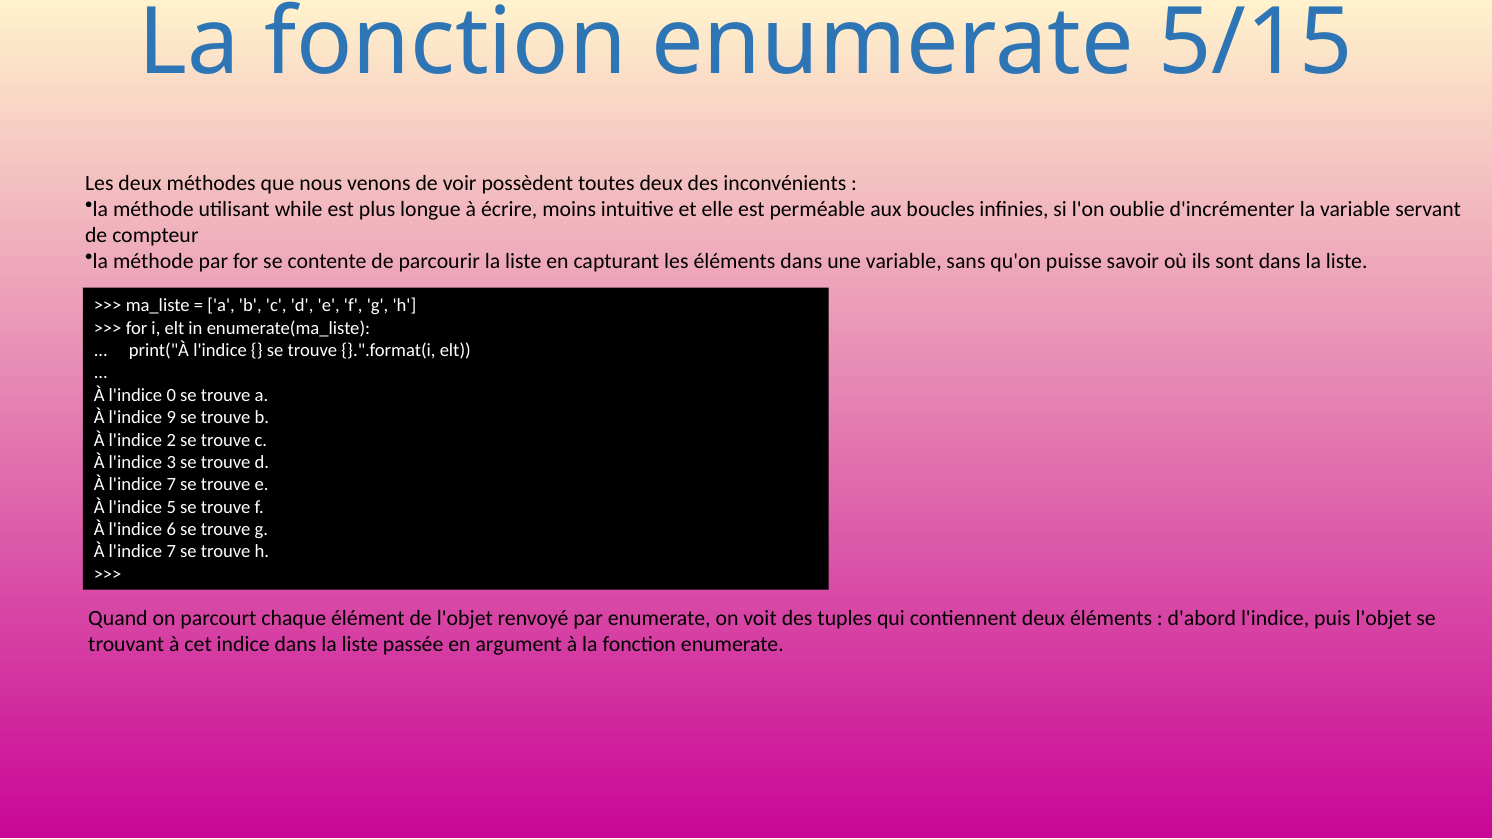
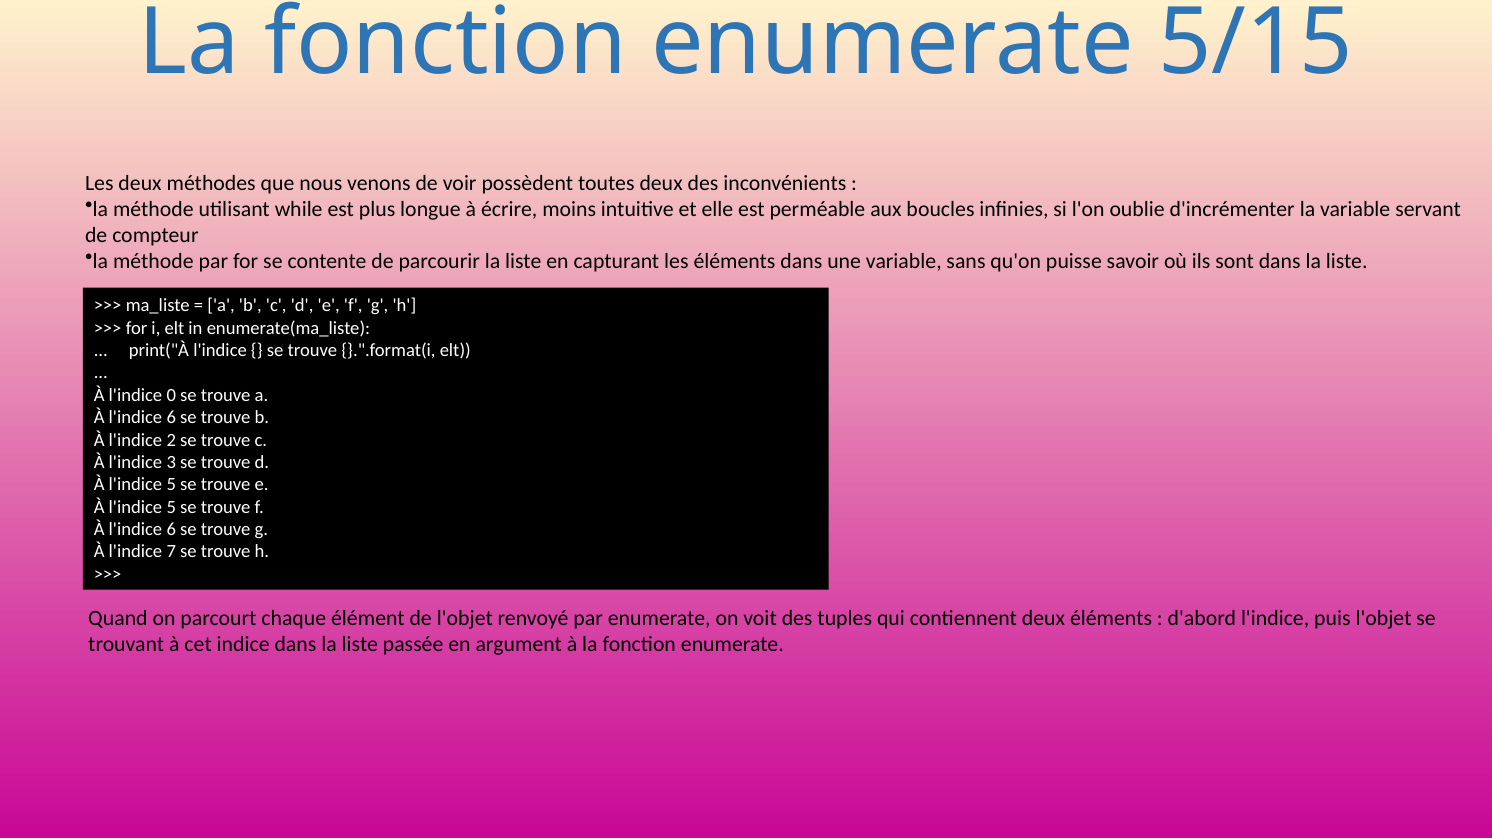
9 at (171, 418): 9 -> 6
7 at (171, 485): 7 -> 5
